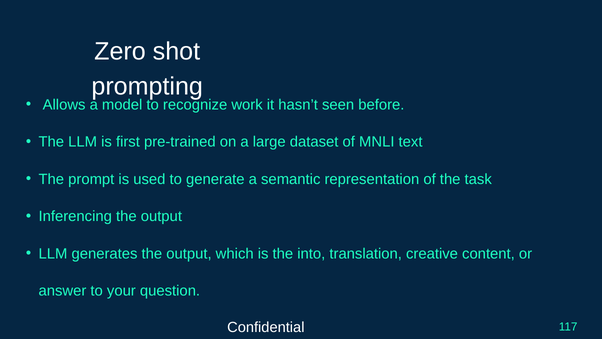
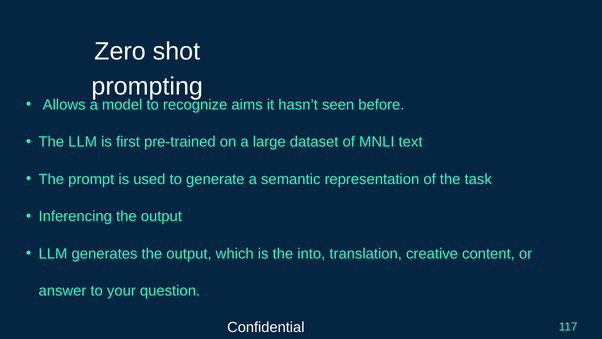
work: work -> aims
